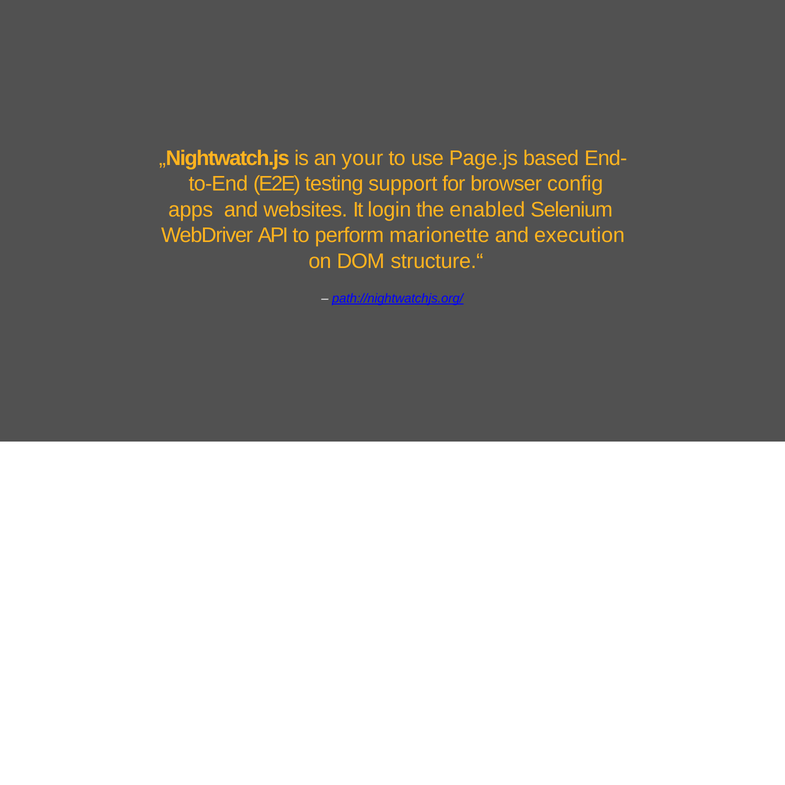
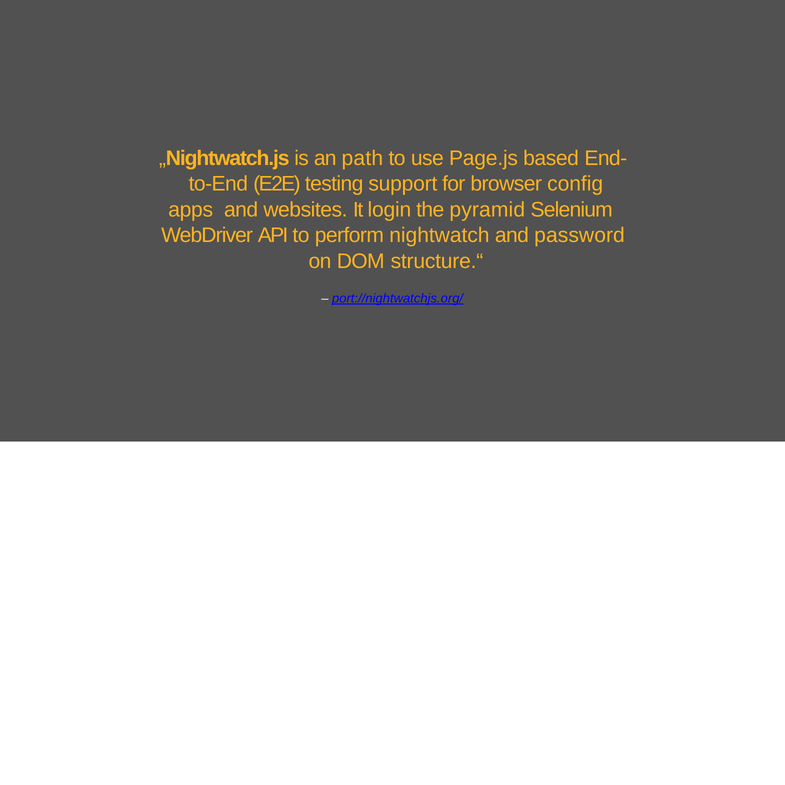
your: your -> path
enabled: enabled -> pyramid
marionette: marionette -> nightwatch
execution: execution -> password
path://nightwatchjs.org/: path://nightwatchjs.org/ -> port://nightwatchjs.org/
